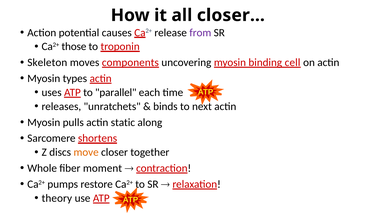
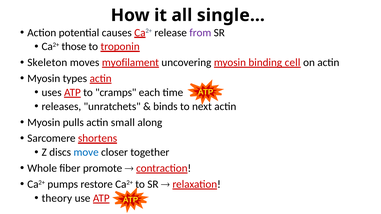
closer…: closer… -> single…
components: components -> myofilament
parallel: parallel -> cramps
static: static -> small
move colour: orange -> blue
moment: moment -> promote
